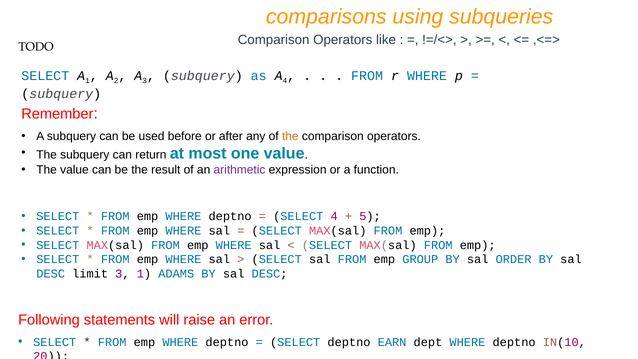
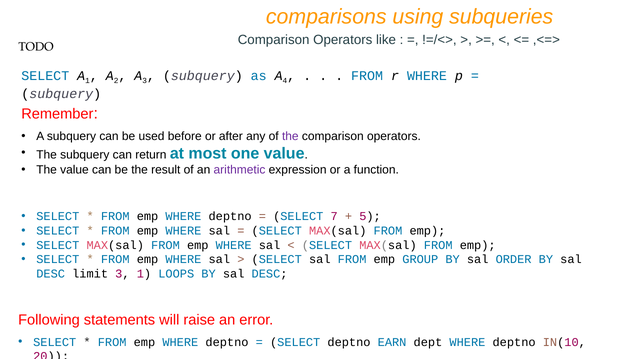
the at (290, 136) colour: orange -> purple
SELECT 4: 4 -> 7
ADAMS: ADAMS -> LOOPS
